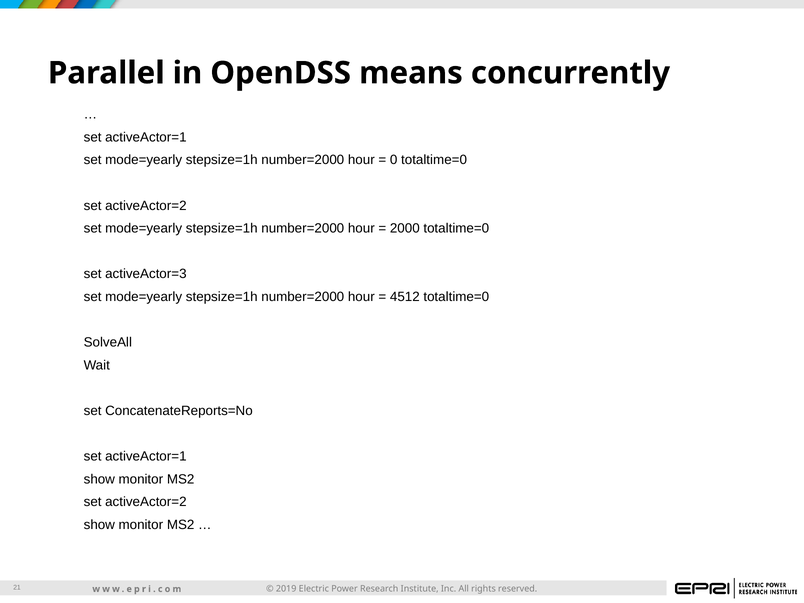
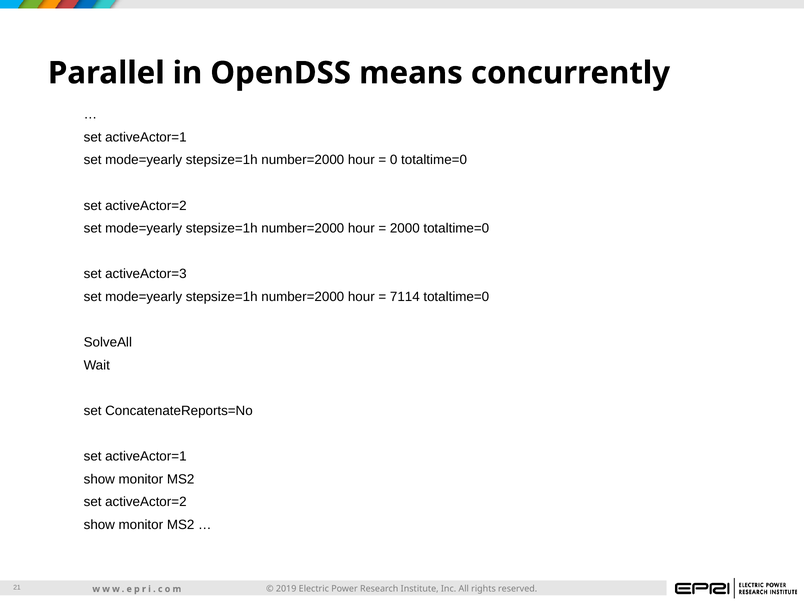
4512: 4512 -> 7114
